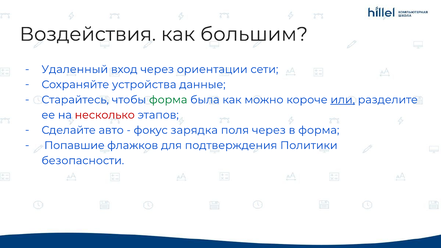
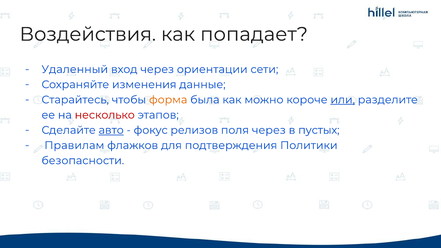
большим: большим -> попадает
устройства: устройства -> изменения
форма at (168, 100) colour: green -> orange
авто underline: none -> present
зарядка: зарядка -> релизов
в форма: форма -> пустых
Попавшие: Попавшие -> Правилам
